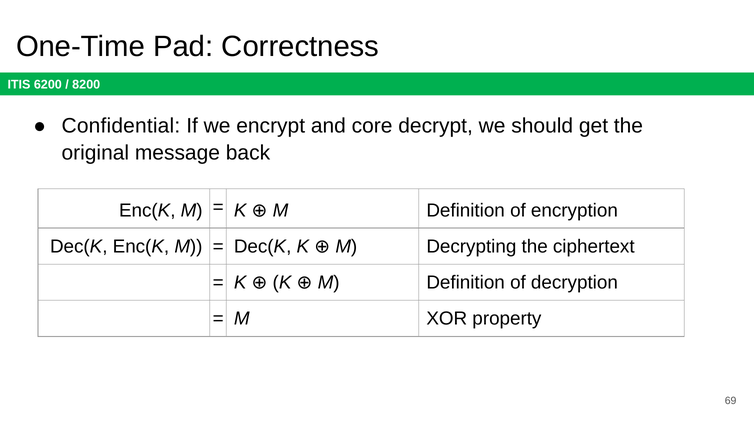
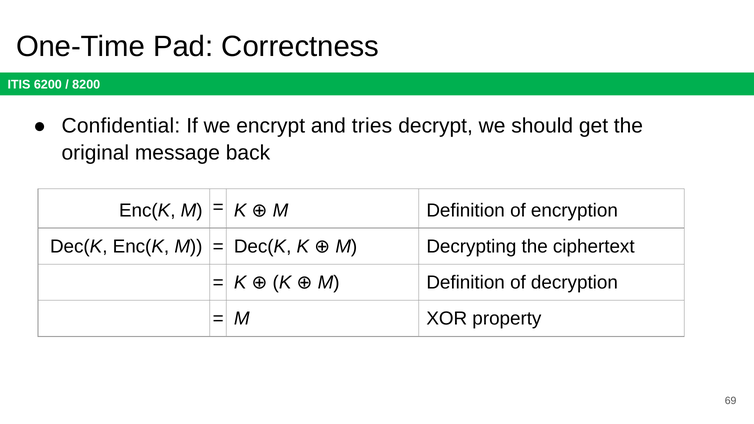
core: core -> tries
